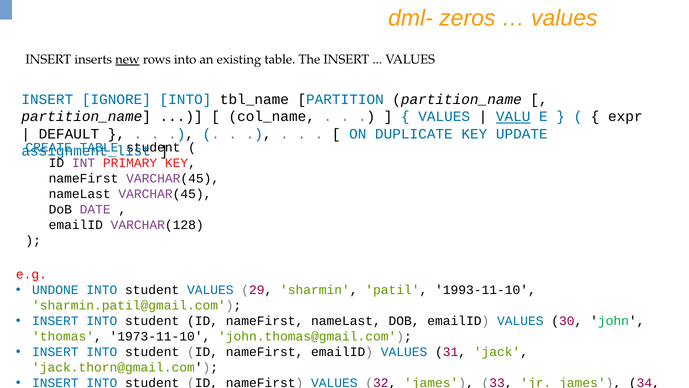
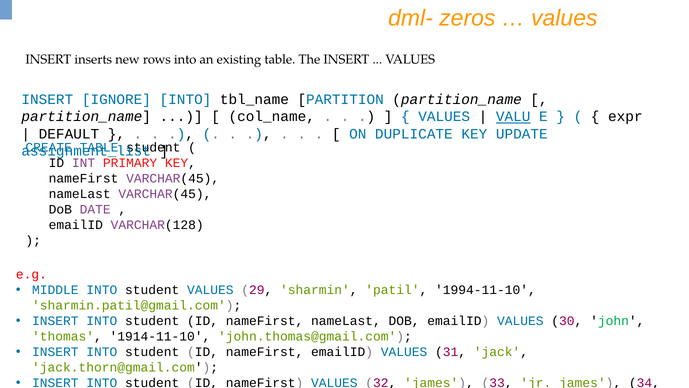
new underline: present -> none
UNDONE: UNDONE -> MIDDLE
1993-11-10: 1993-11-10 -> 1994-11-10
1973-11-10: 1973-11-10 -> 1914-11-10
